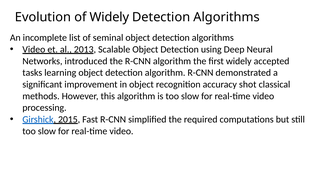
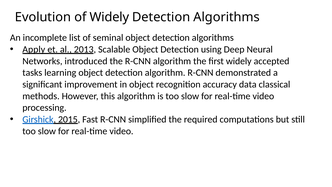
Video at (34, 49): Video -> Apply
shot: shot -> data
